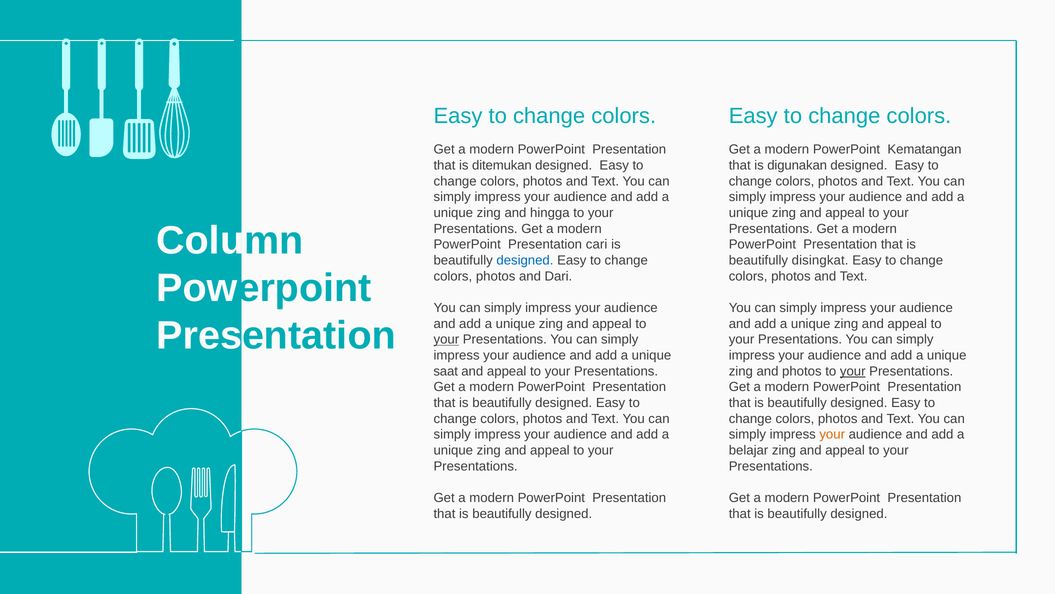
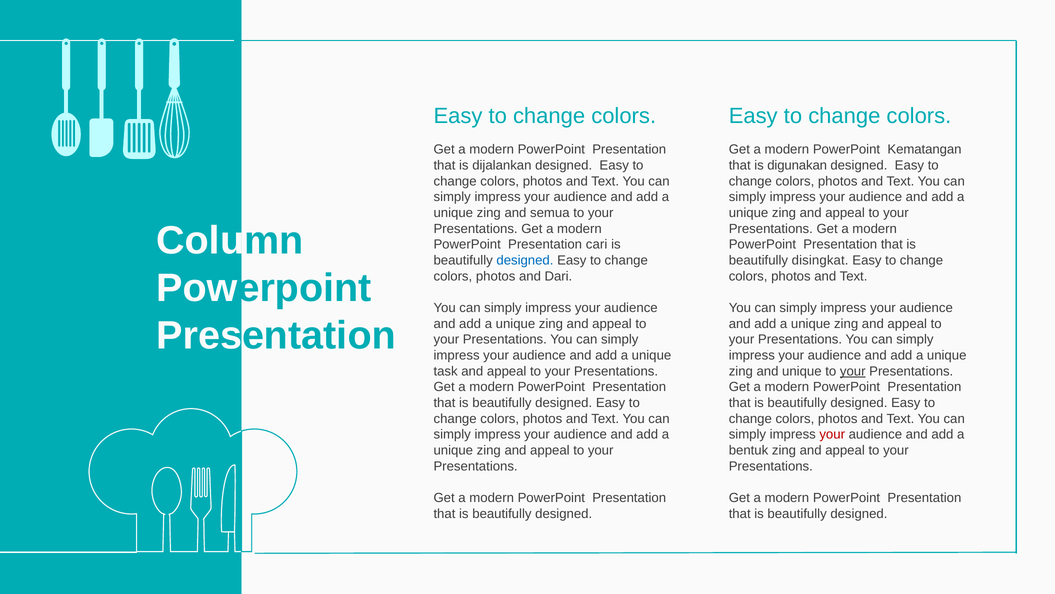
ditemukan: ditemukan -> dijalankan
hingga: hingga -> semua
your at (446, 339) underline: present -> none
saat: saat -> task
and photos: photos -> unique
your at (832, 434) colour: orange -> red
belajar: belajar -> bentuk
